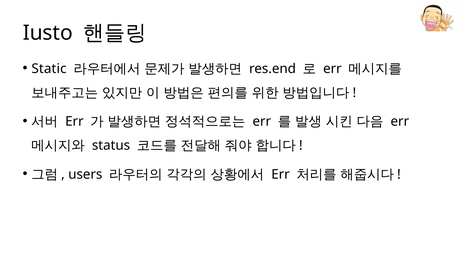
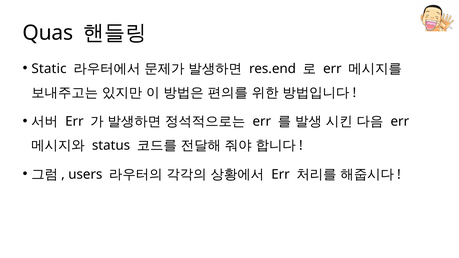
Iusto: Iusto -> Quas
